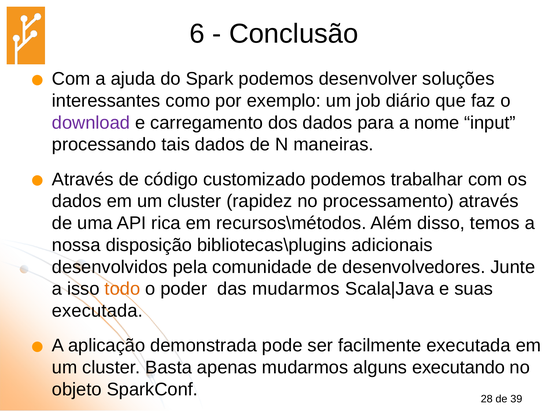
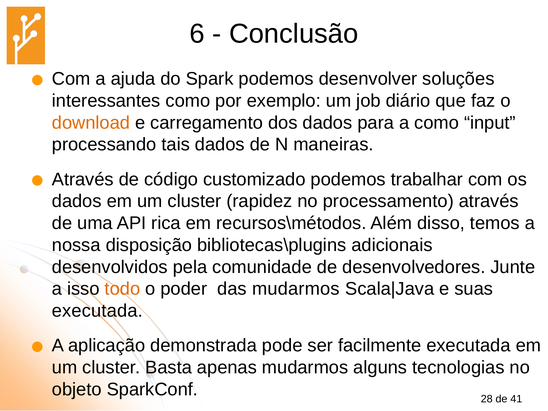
download colour: purple -> orange
a nome: nome -> como
executando: executando -> tecnologias
39: 39 -> 41
